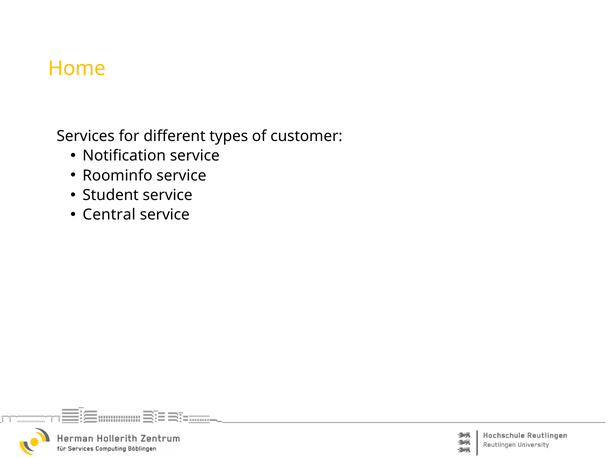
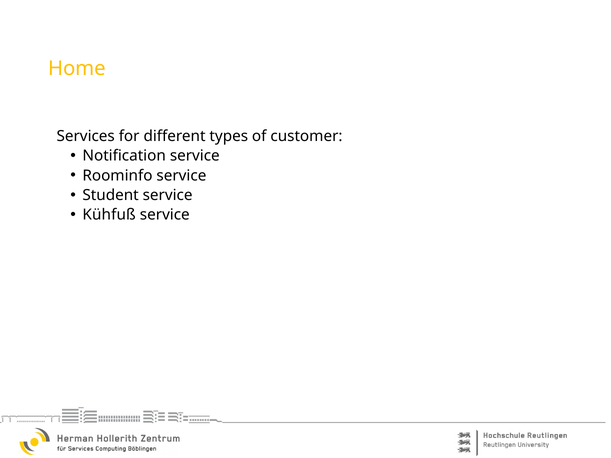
Central: Central -> Kühfuß
